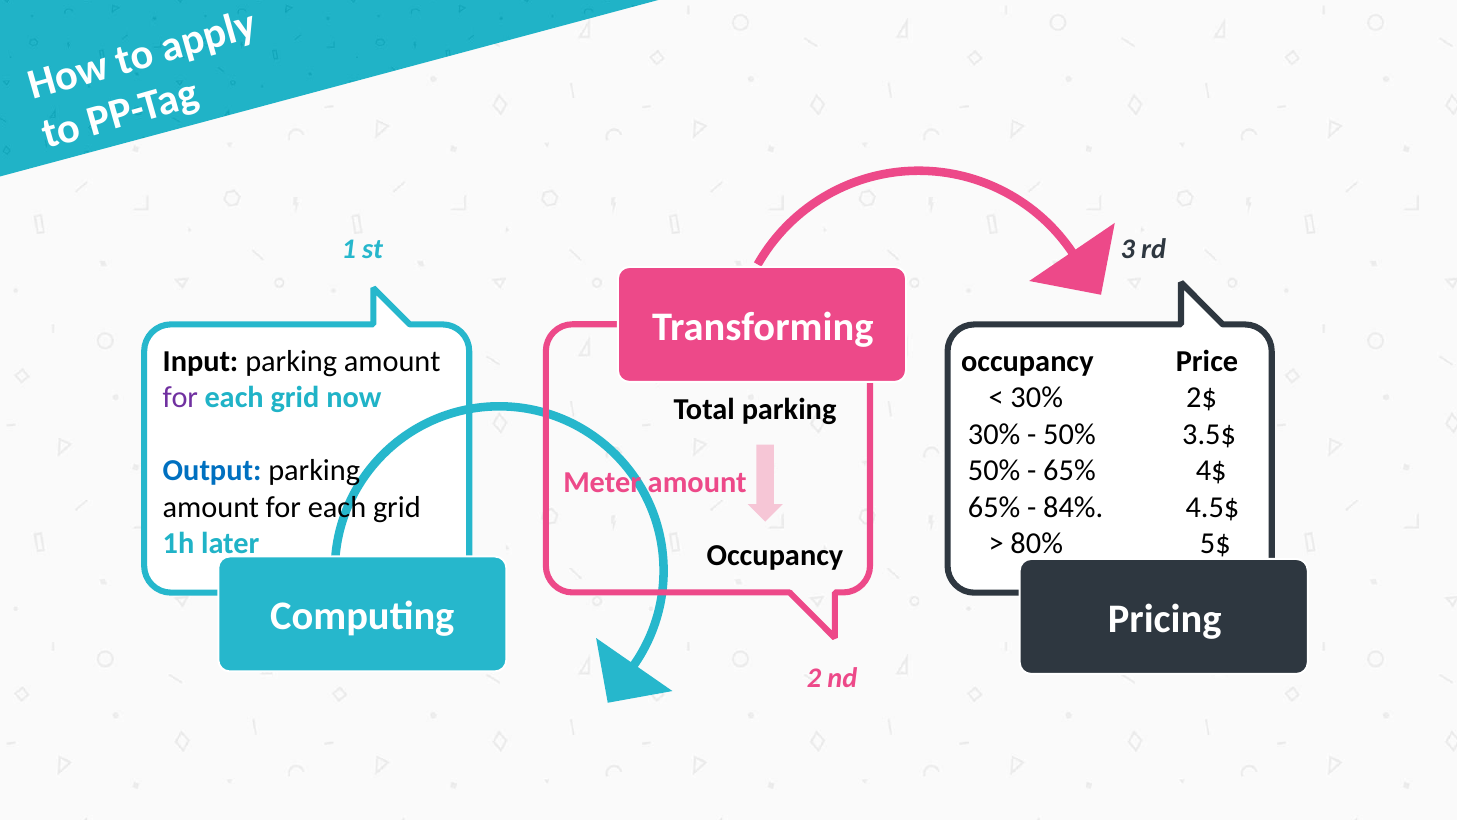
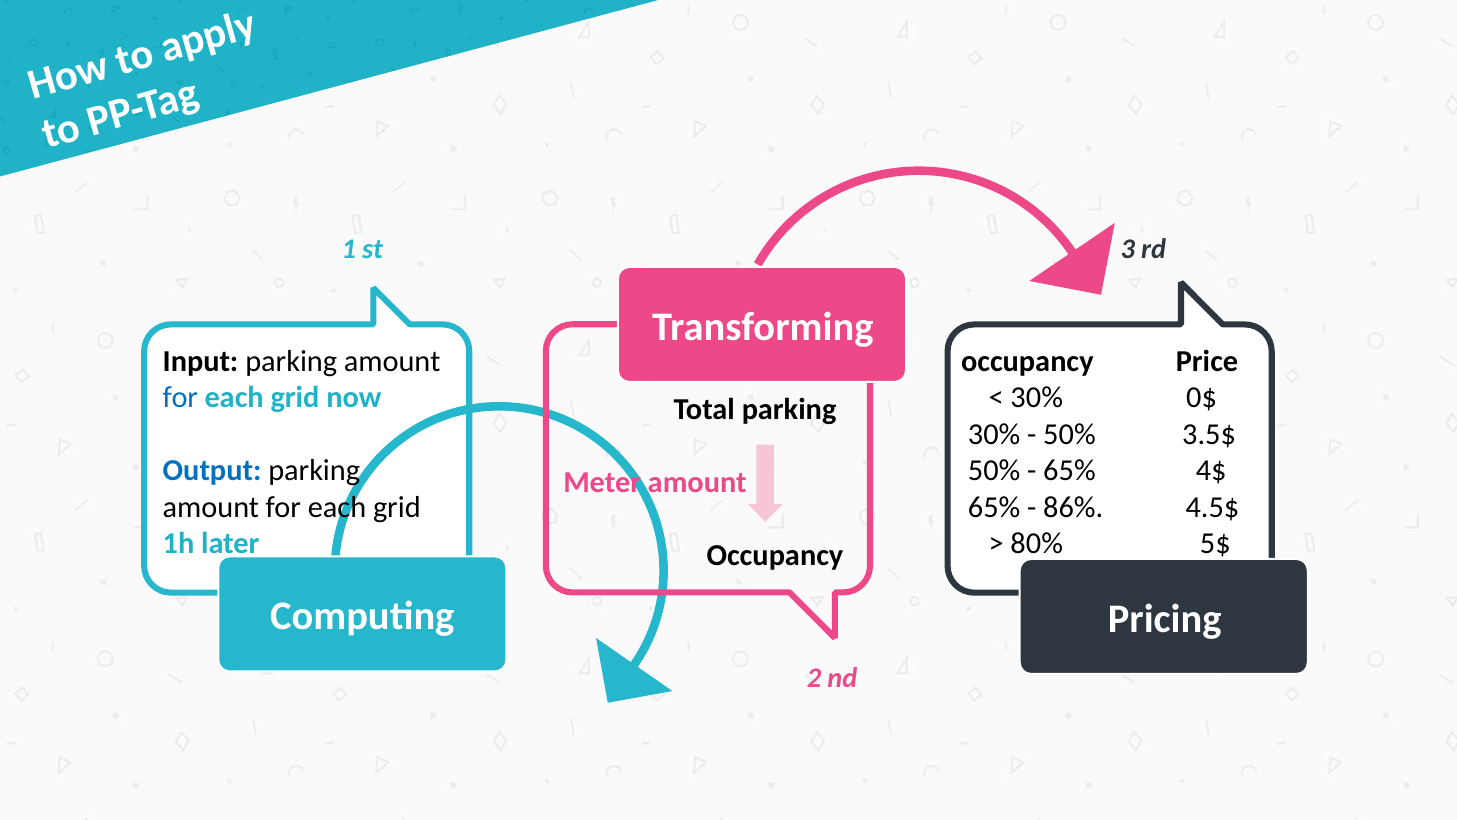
for at (180, 398) colour: purple -> blue
2$: 2$ -> 0$
84%: 84% -> 86%
